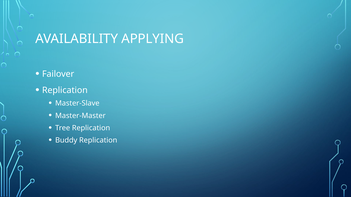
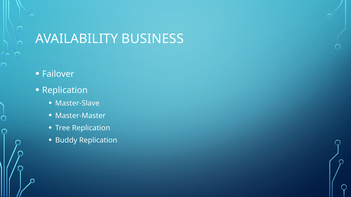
APPLYING: APPLYING -> BUSINESS
